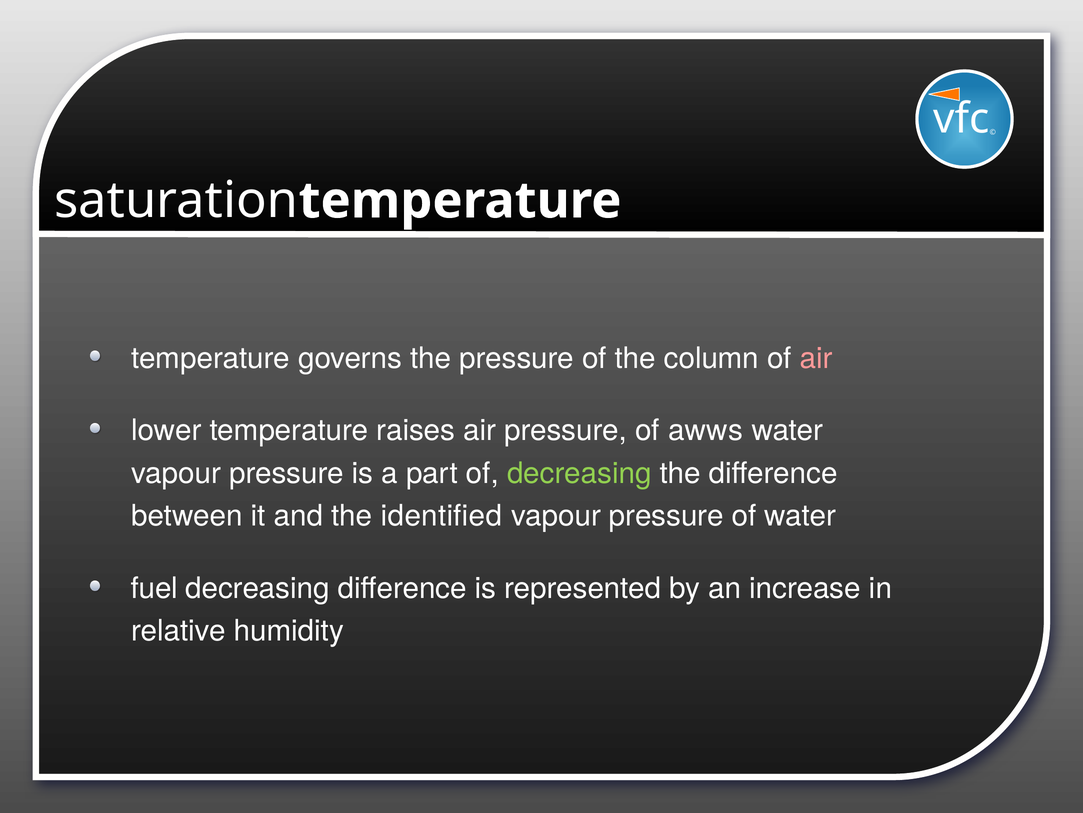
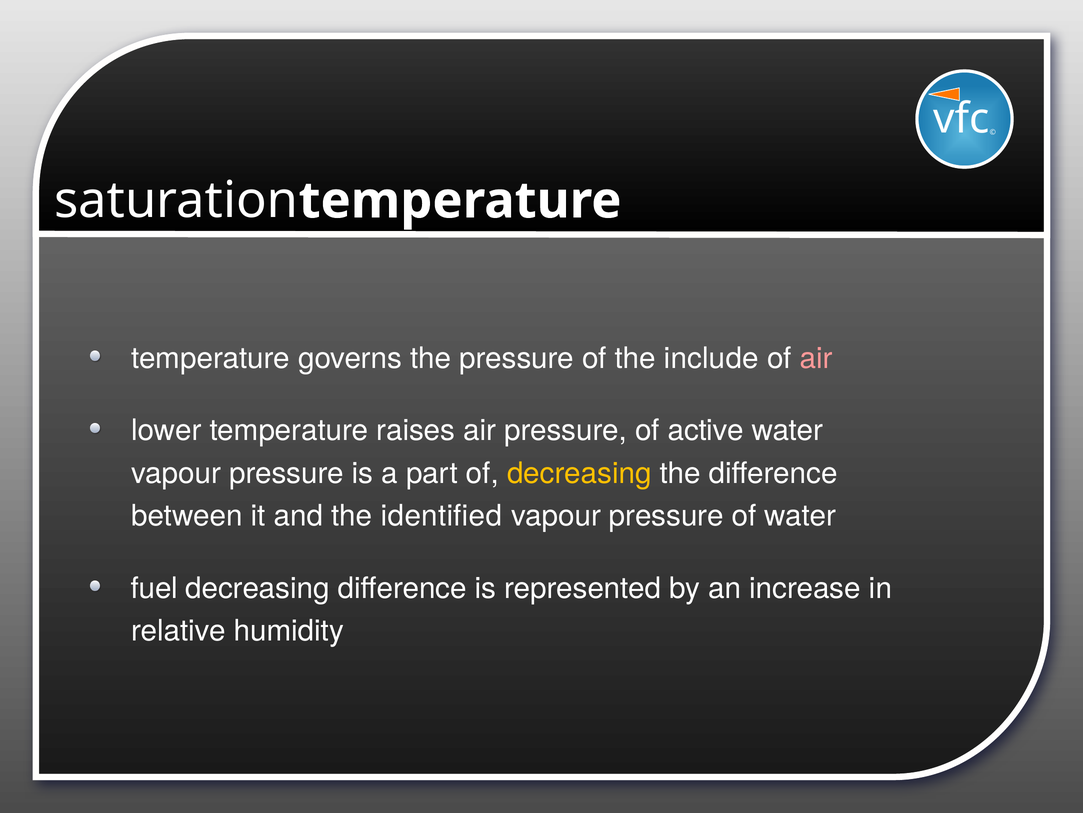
column: column -> include
awws: awws -> active
decreasing at (579, 473) colour: light green -> yellow
